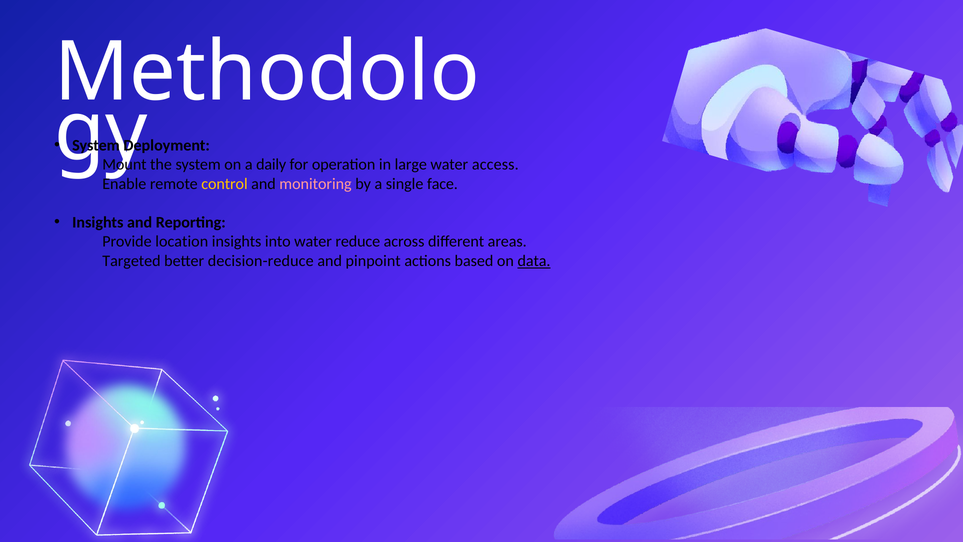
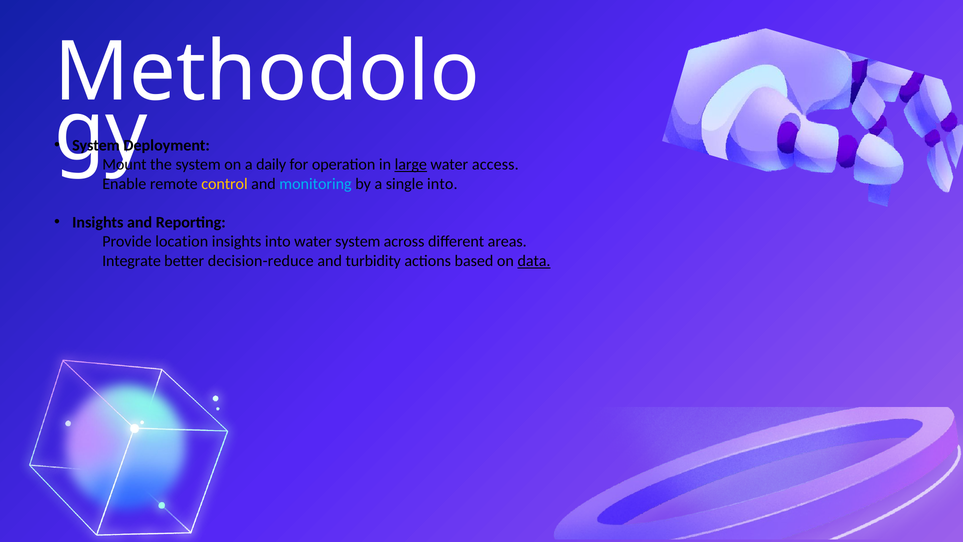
large underline: none -> present
monitoring colour: pink -> light blue
single face: face -> into
water reduce: reduce -> system
Targeted: Targeted -> Integrate
pinpoint: pinpoint -> turbidity
